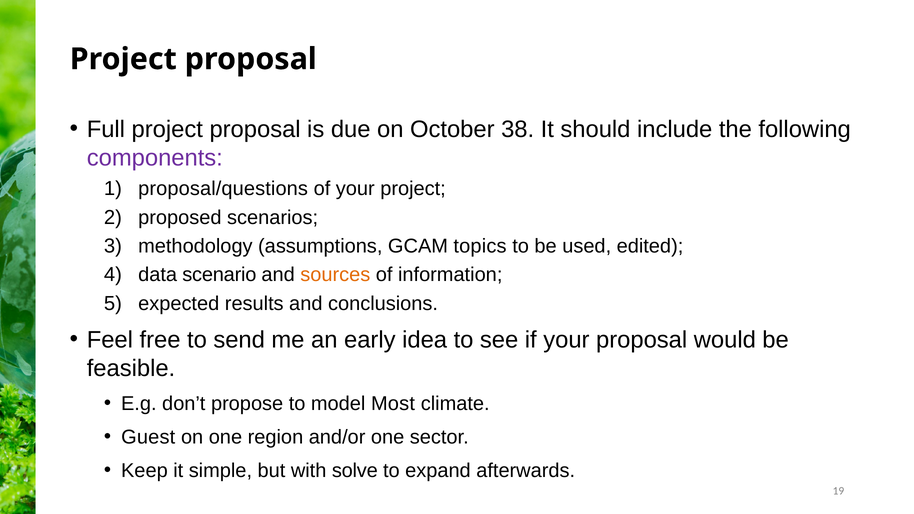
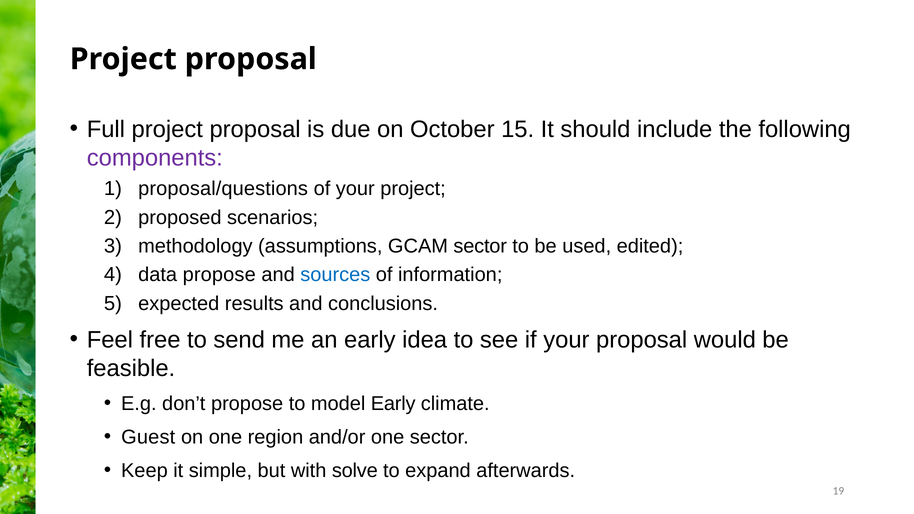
38: 38 -> 15
GCAM topics: topics -> sector
data scenario: scenario -> propose
sources colour: orange -> blue
model Most: Most -> Early
